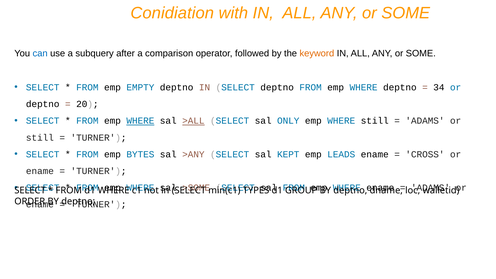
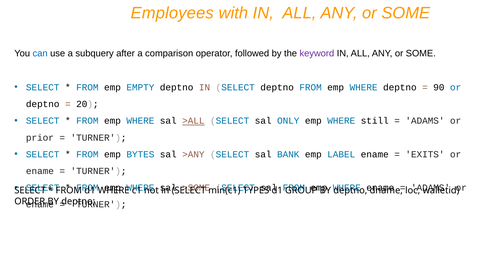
Conidiation: Conidiation -> Employees
keyword colour: orange -> purple
34: 34 -> 90
WHERE at (140, 121) underline: present -> none
still at (40, 138): still -> prior
KEPT: KEPT -> BANK
LEADS: LEADS -> LABEL
CROSS: CROSS -> EXITS
